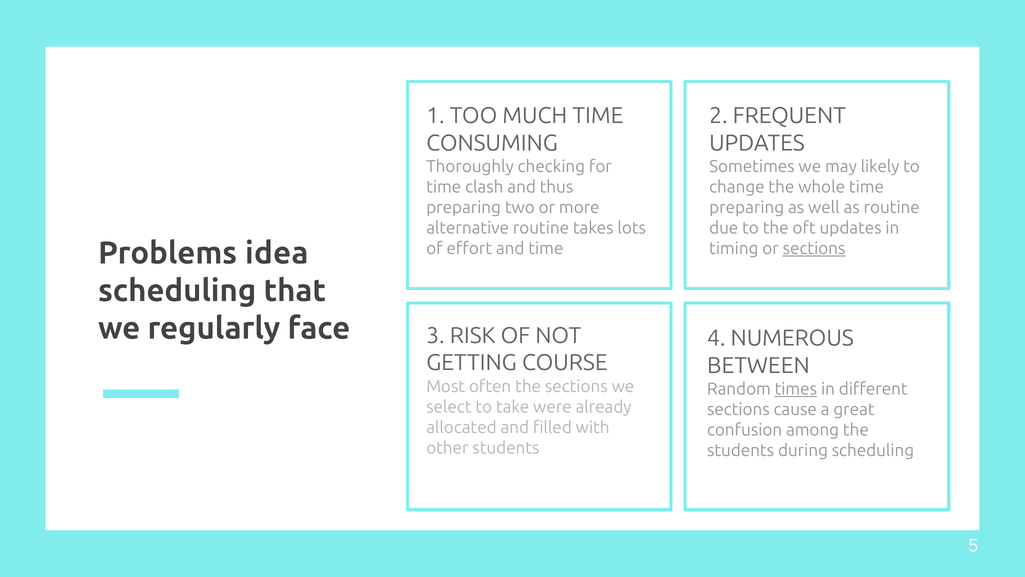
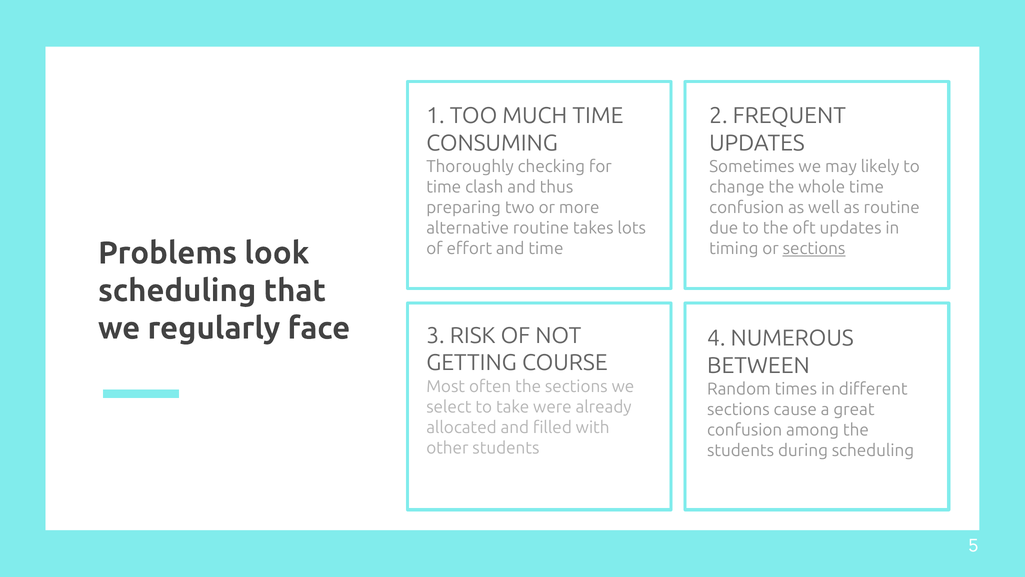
preparing at (747, 207): preparing -> confusion
idea: idea -> look
times underline: present -> none
